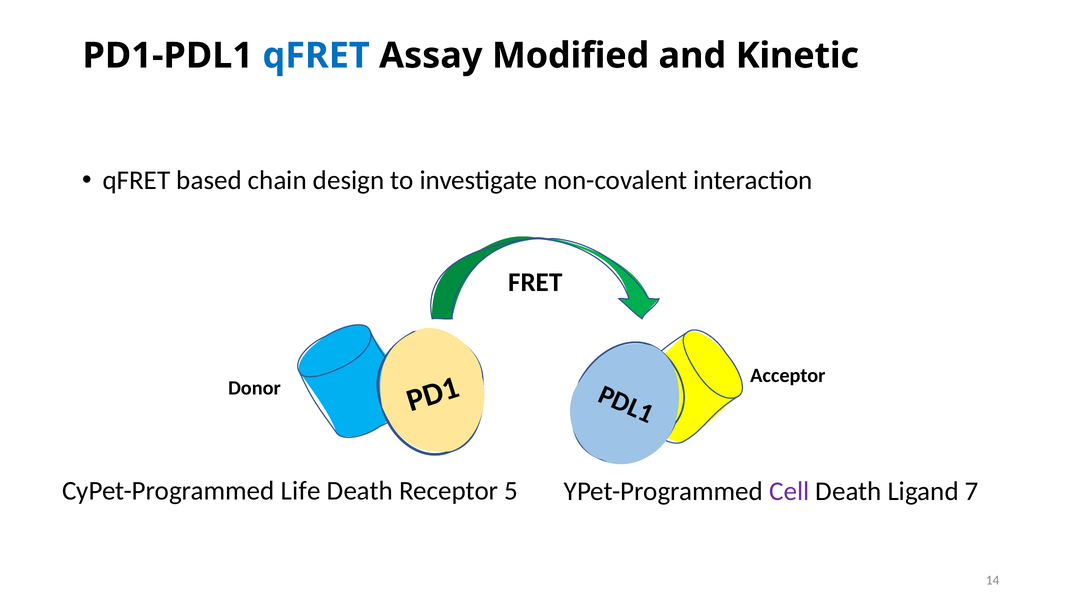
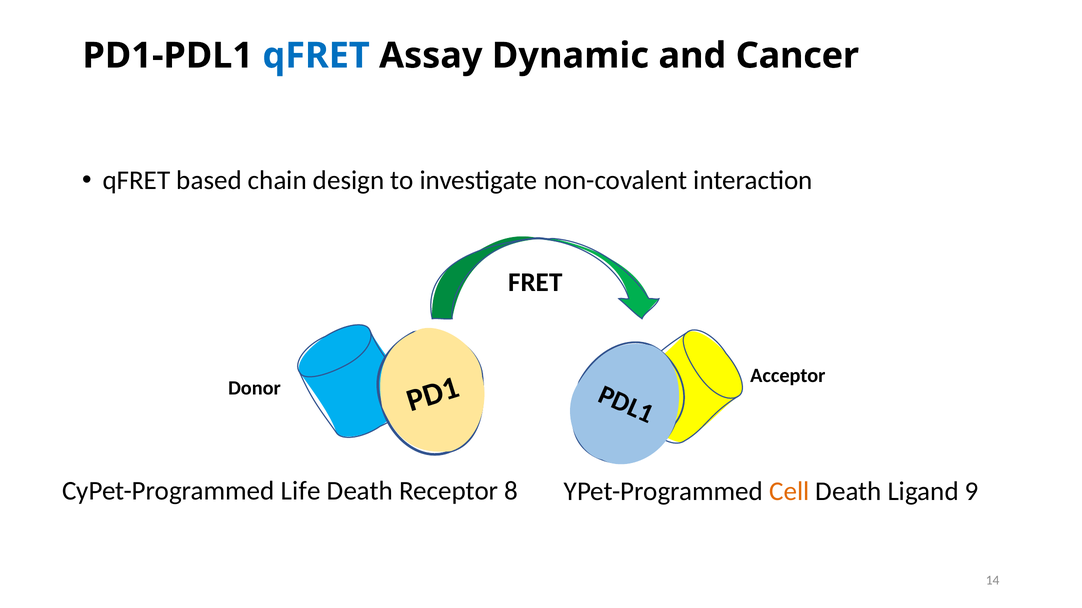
Modified: Modified -> Dynamic
Kinetic: Kinetic -> Cancer
5: 5 -> 8
Cell colour: purple -> orange
7: 7 -> 9
